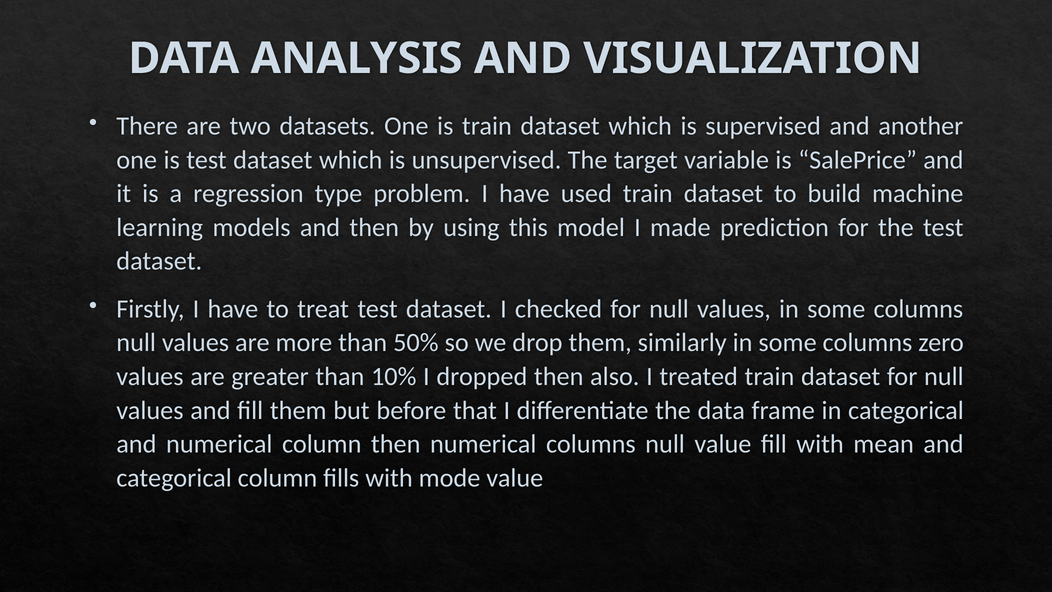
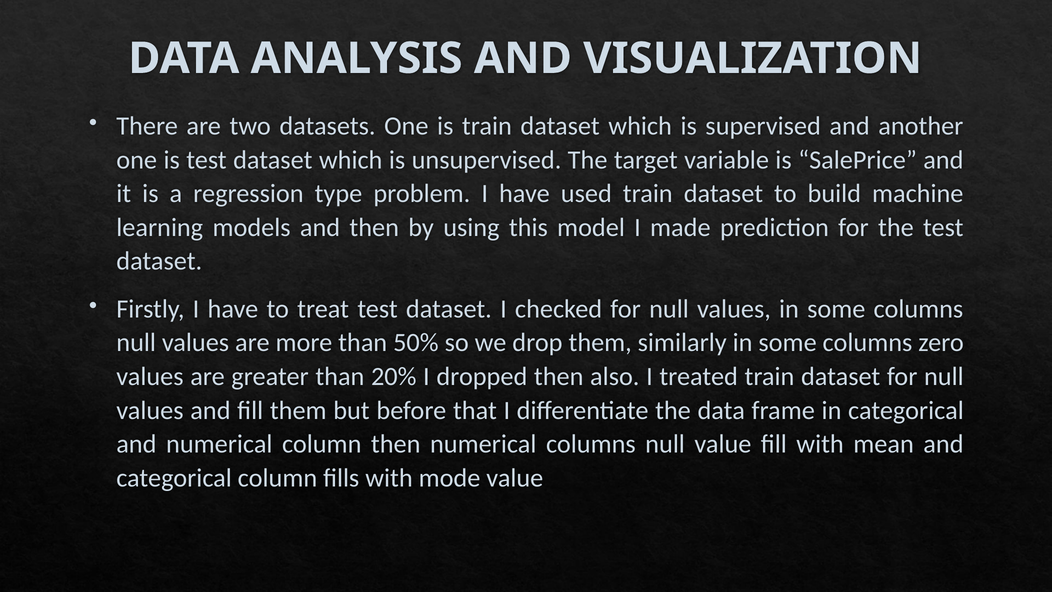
10%: 10% -> 20%
